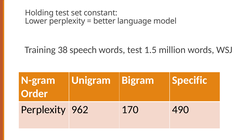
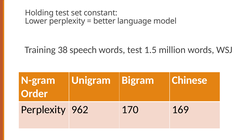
Specific: Specific -> Chinese
490: 490 -> 169
